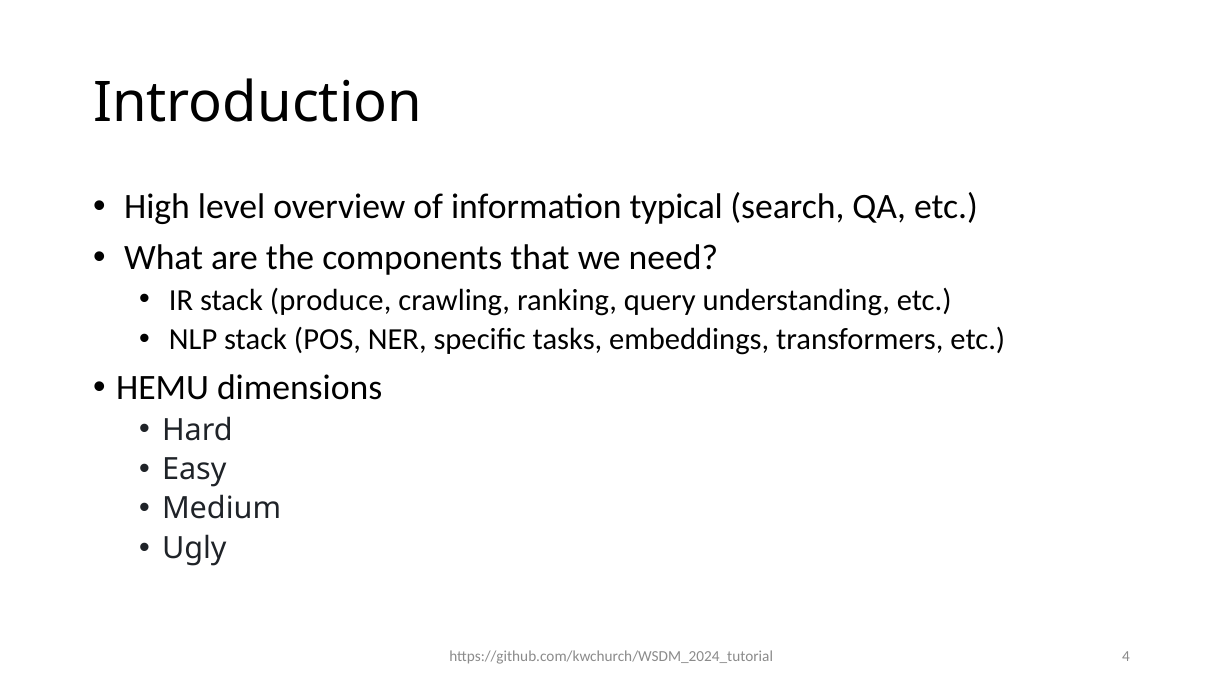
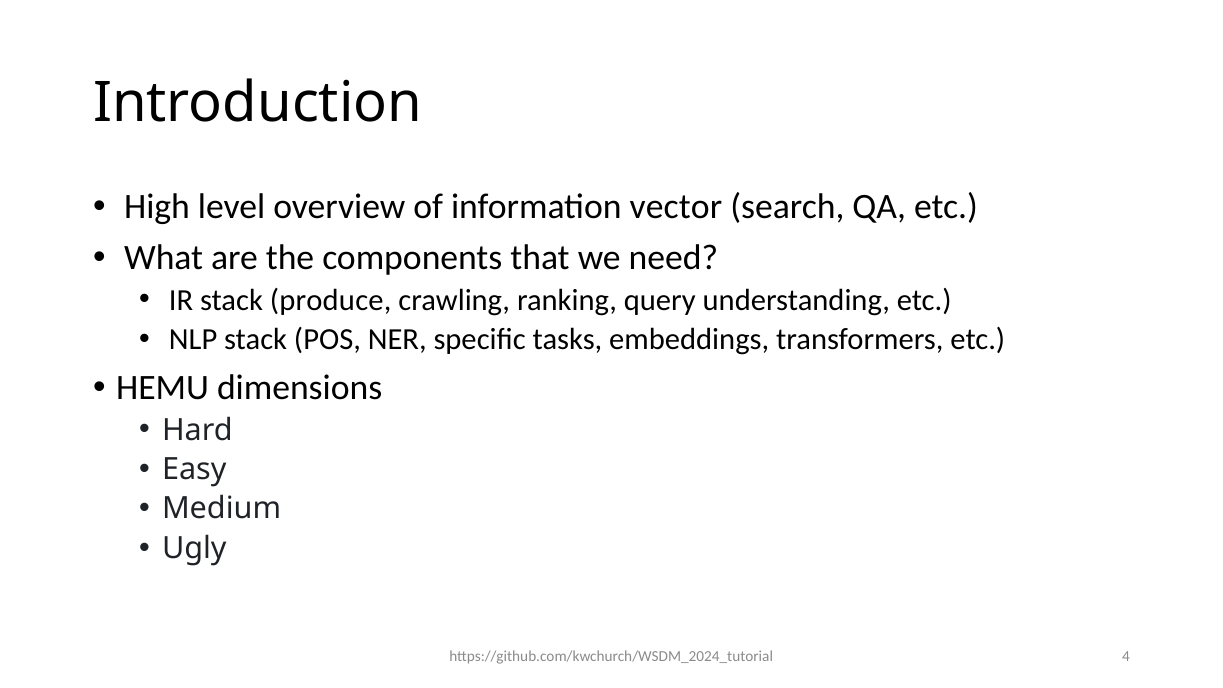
typical: typical -> vector
